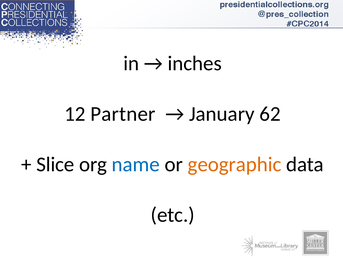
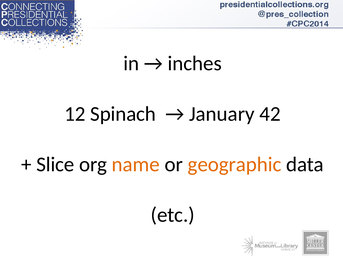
Partner: Partner -> Spinach
62: 62 -> 42
name colour: blue -> orange
